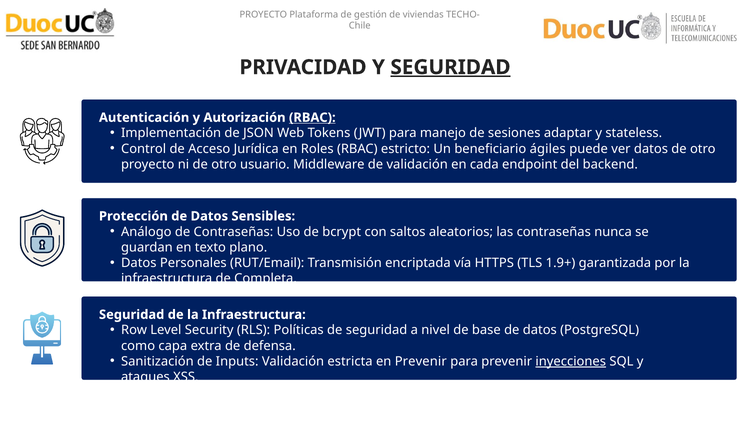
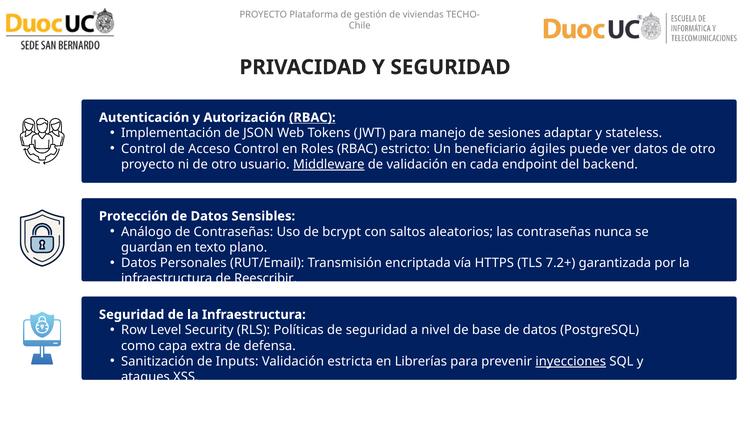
SEGURIDAD at (450, 67) underline: present -> none
Acceso Jurídica: Jurídica -> Control
Middleware underline: none -> present
1.9+: 1.9+ -> 7.2+
Completa: Completa -> Reescribir
en Prevenir: Prevenir -> Librerías
